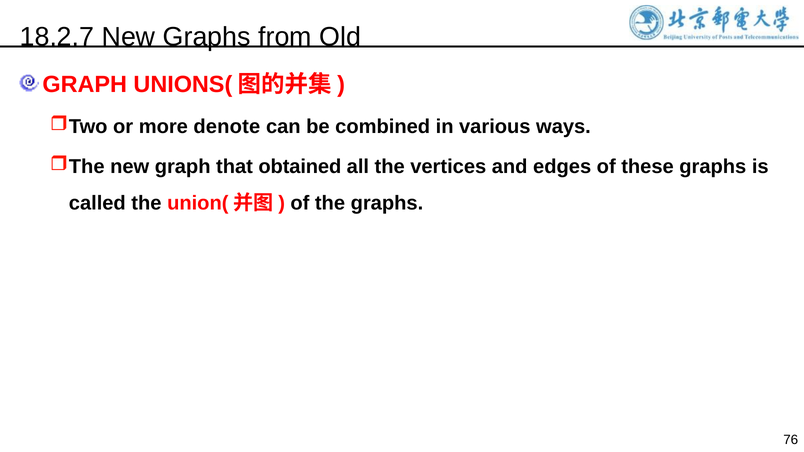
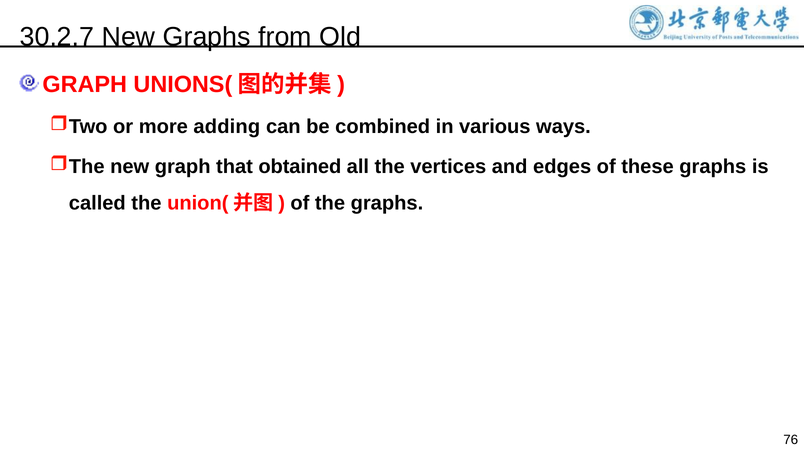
18.2.7: 18.2.7 -> 30.2.7
denote: denote -> adding
